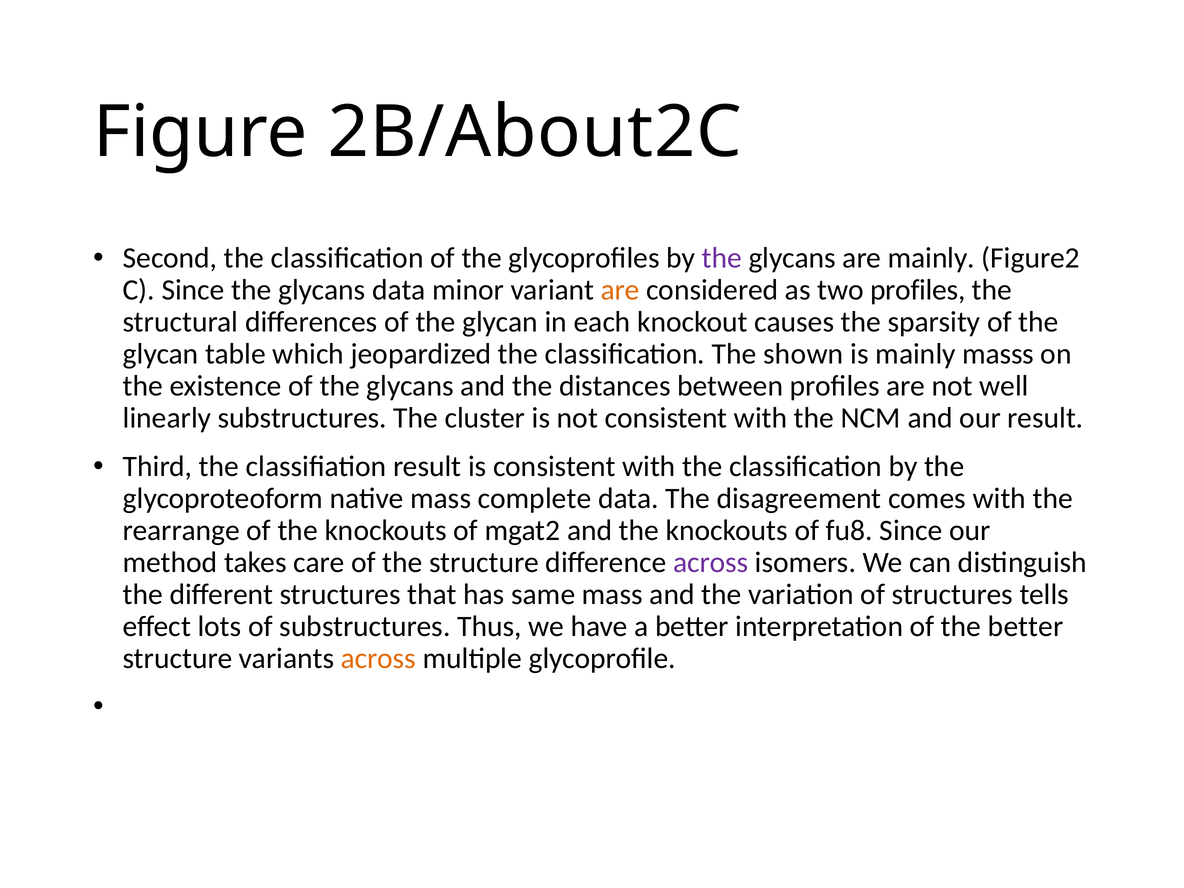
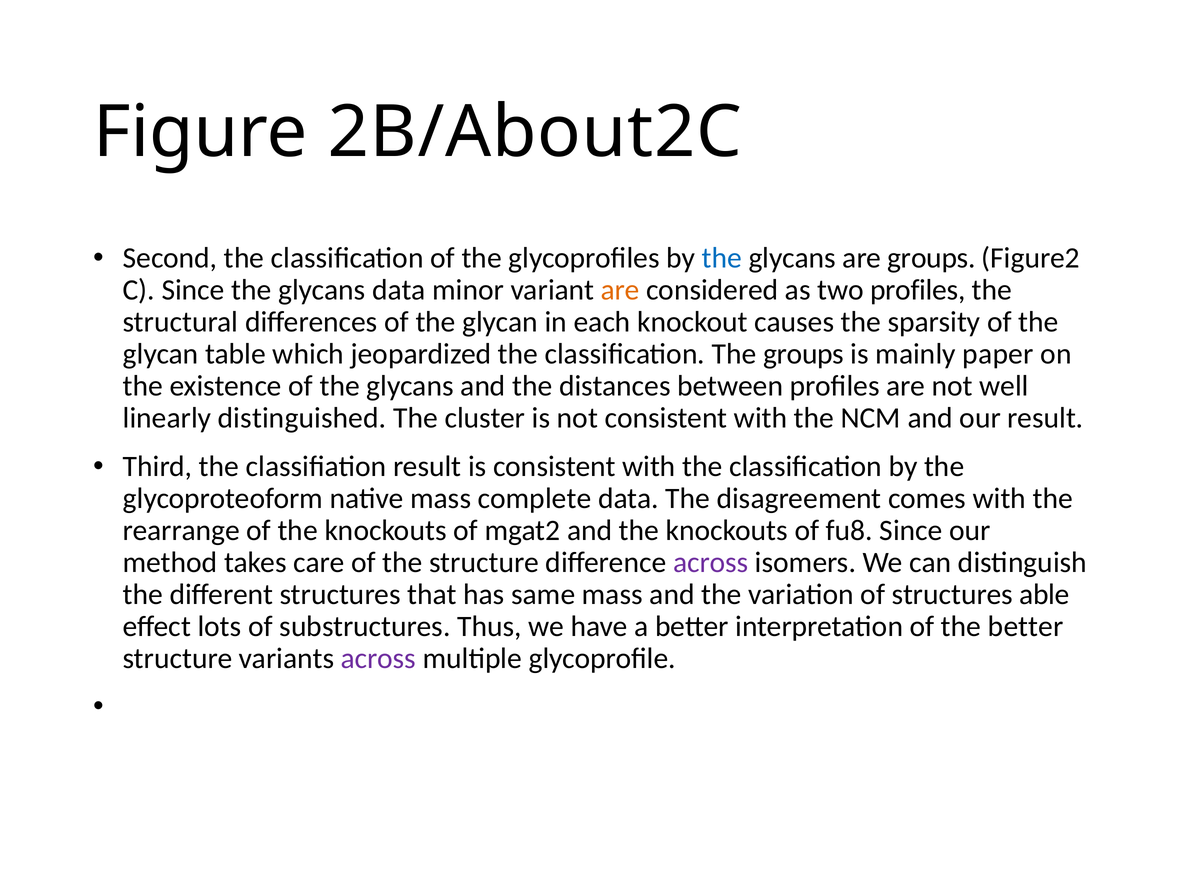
the at (722, 258) colour: purple -> blue
are mainly: mainly -> groups
The shown: shown -> groups
masss: masss -> paper
linearly substructures: substructures -> distinguished
tells: tells -> able
across at (378, 658) colour: orange -> purple
